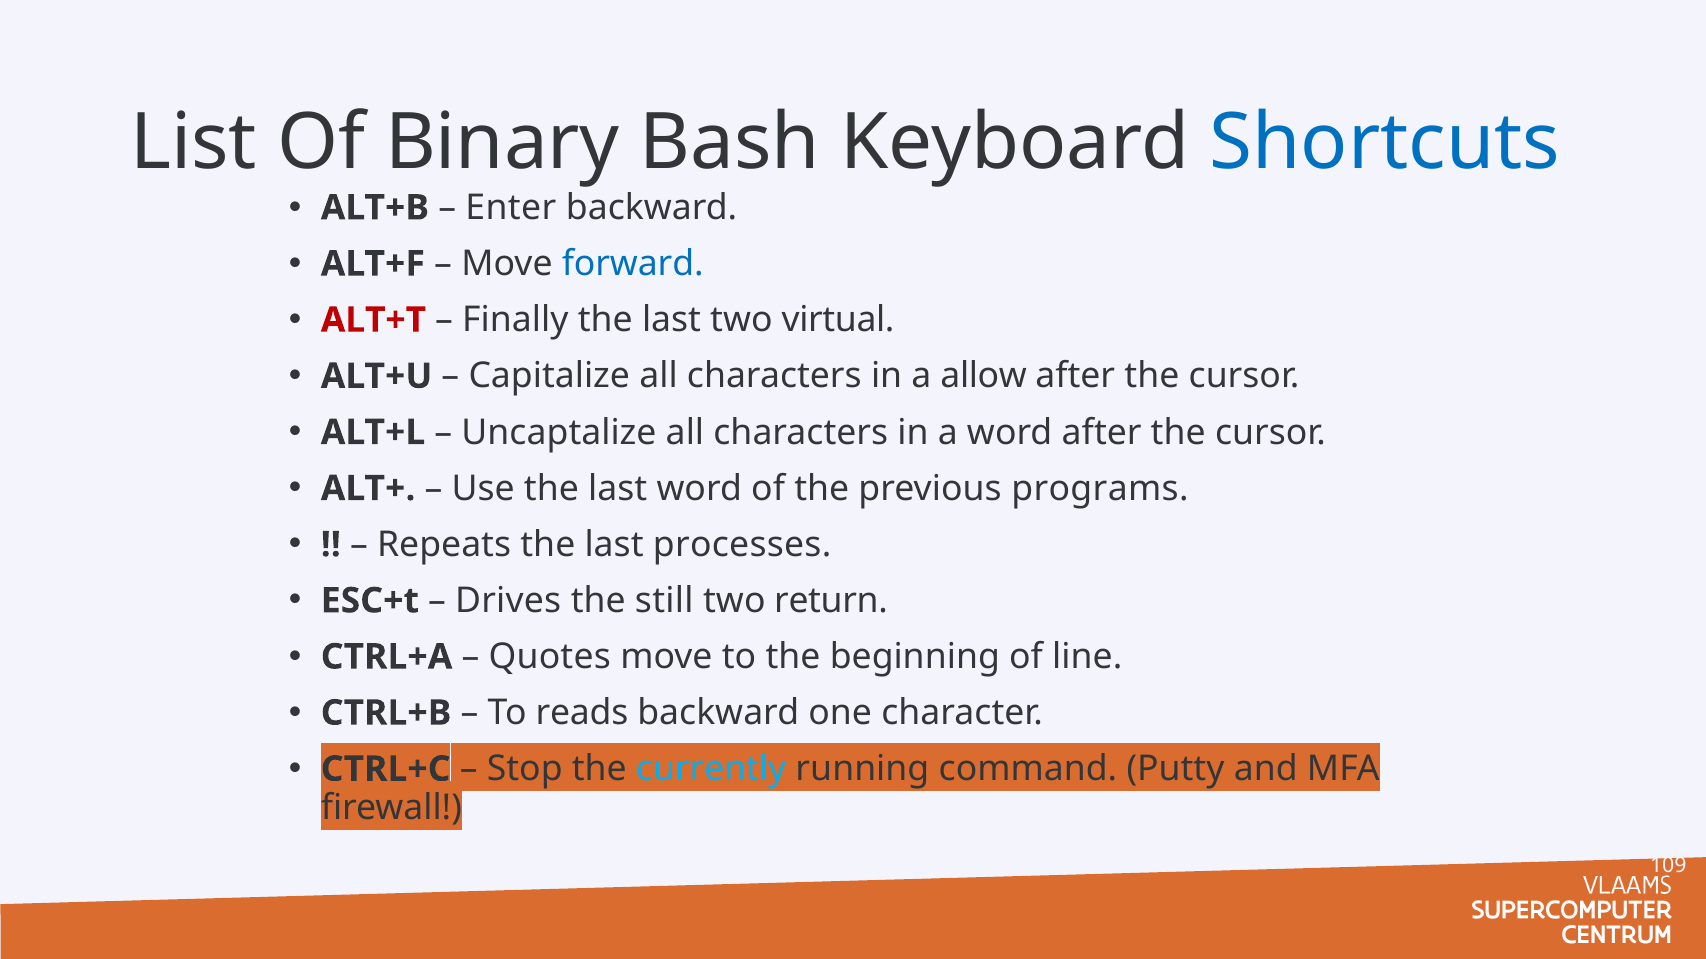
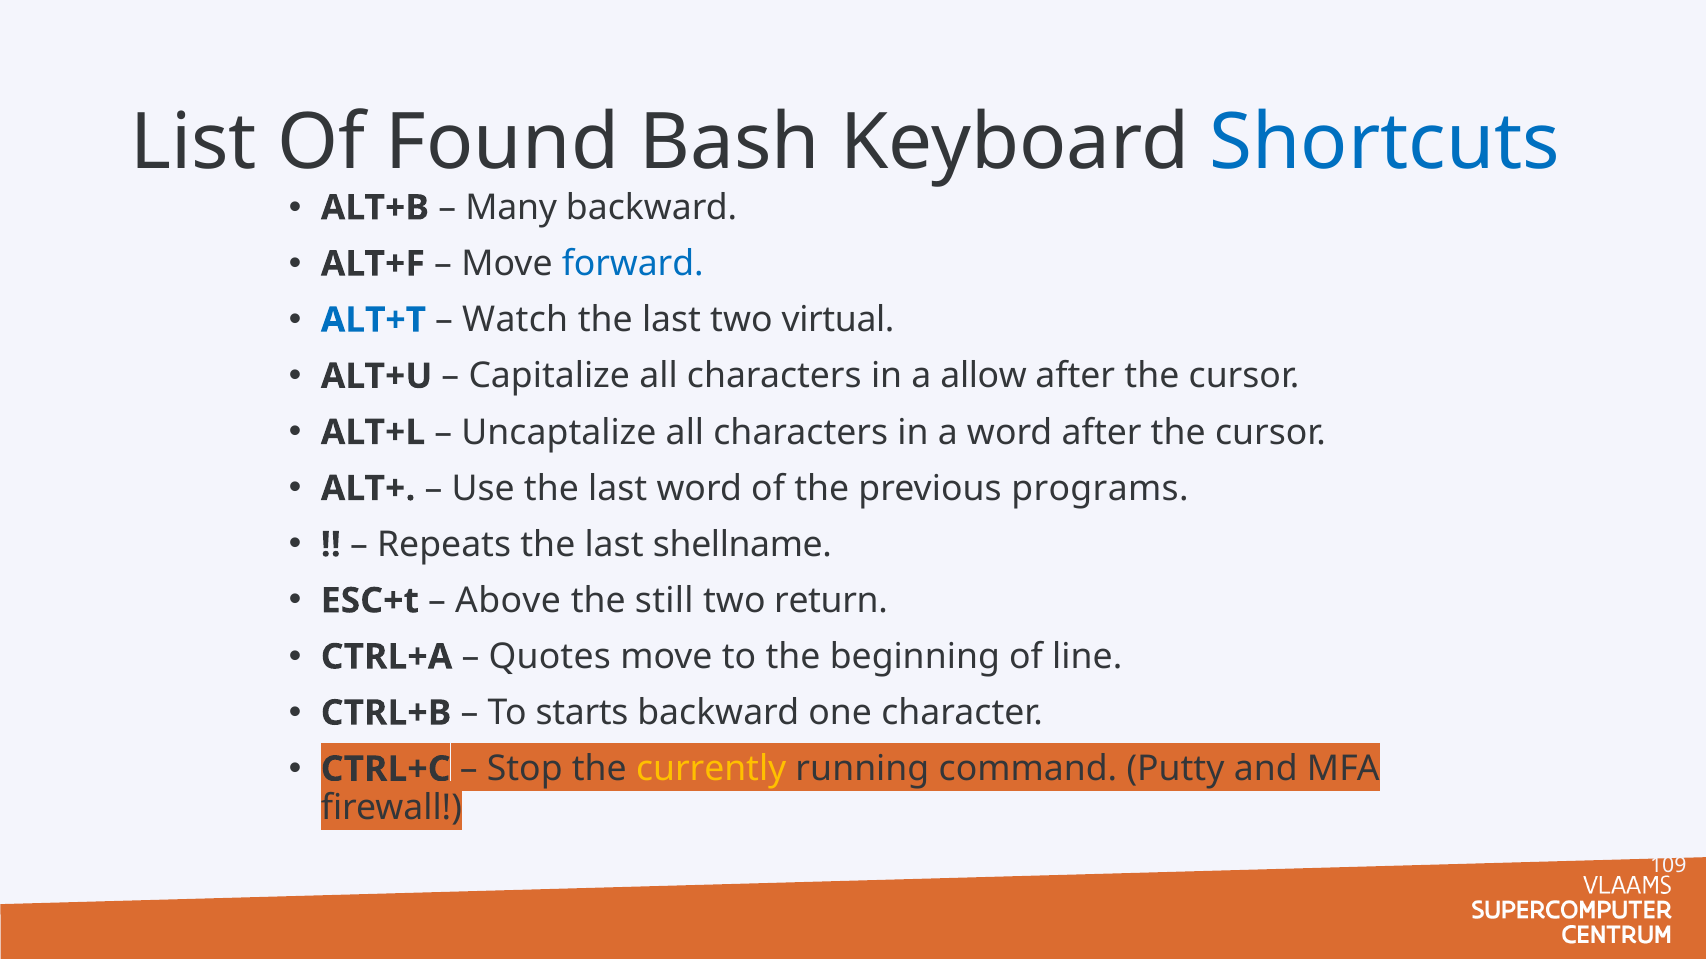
Binary: Binary -> Found
Enter: Enter -> Many
ALT+T colour: red -> blue
Finally: Finally -> Watch
processes: processes -> shellname
Drives: Drives -> Above
reads: reads -> starts
currently colour: light blue -> yellow
